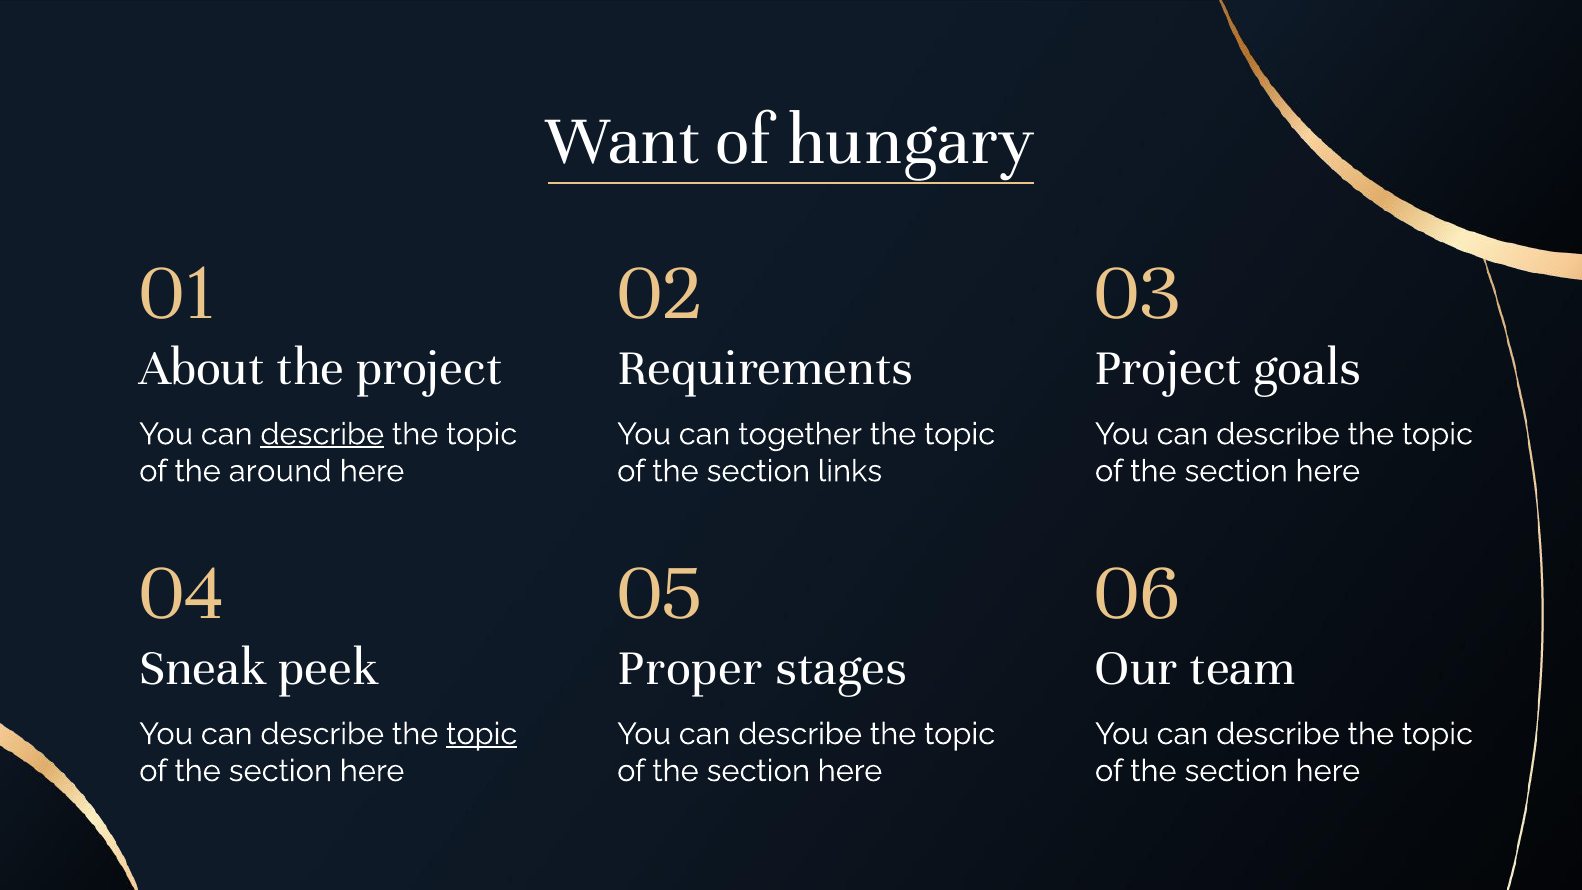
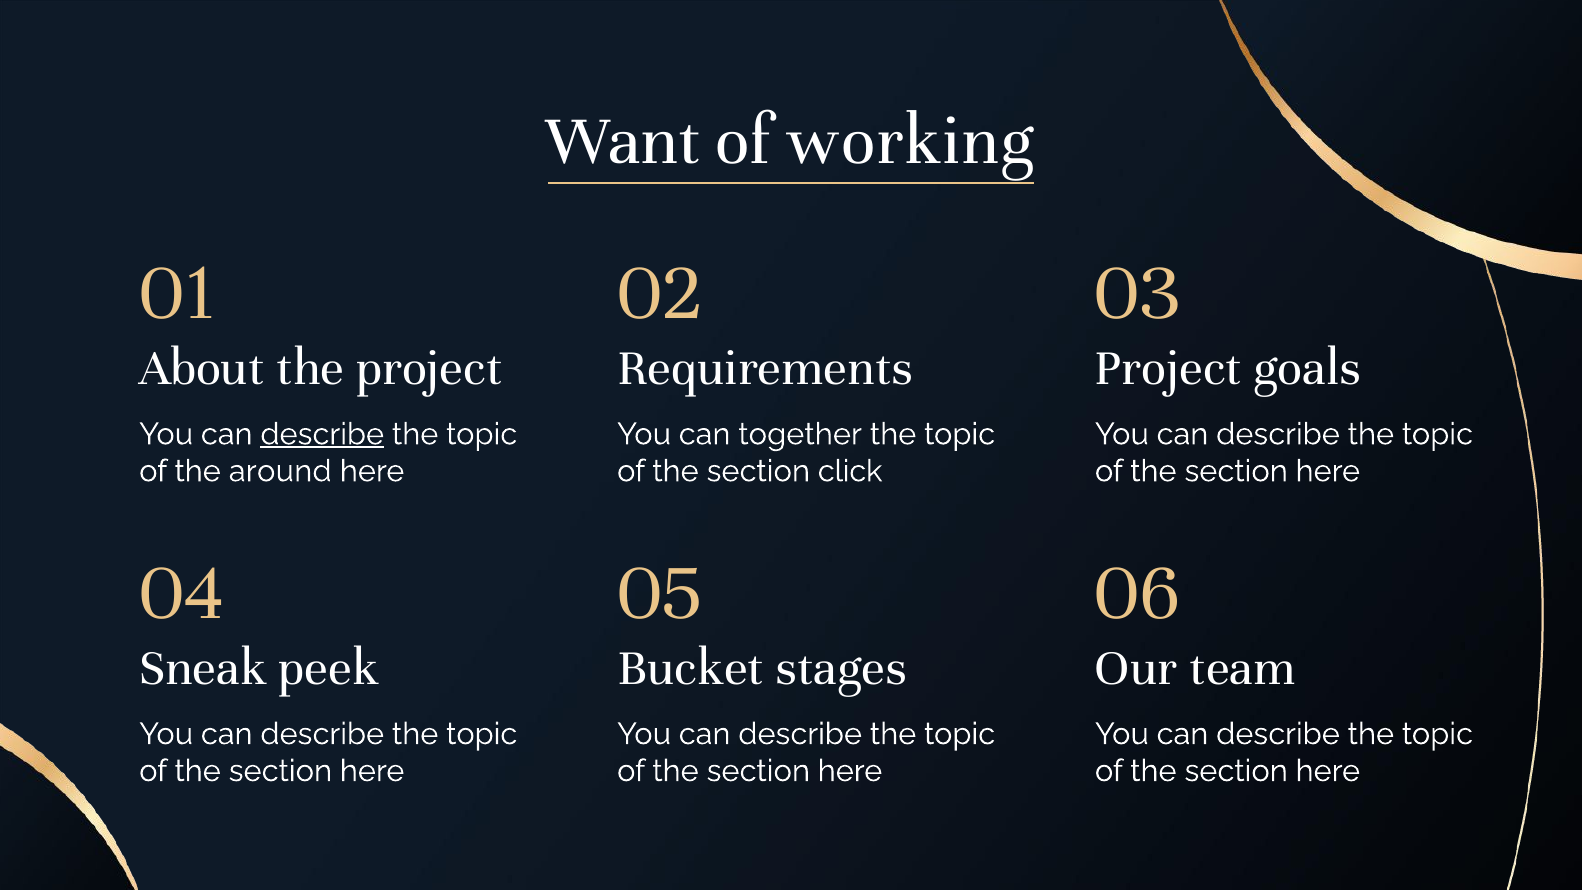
hungary: hungary -> working
links: links -> click
Proper: Proper -> Bucket
topic at (482, 734) underline: present -> none
